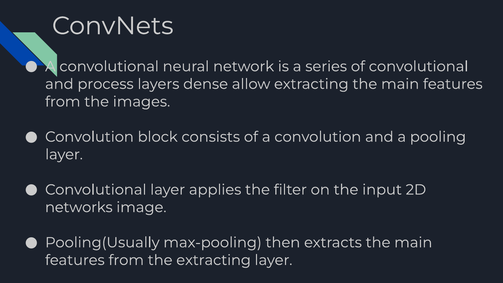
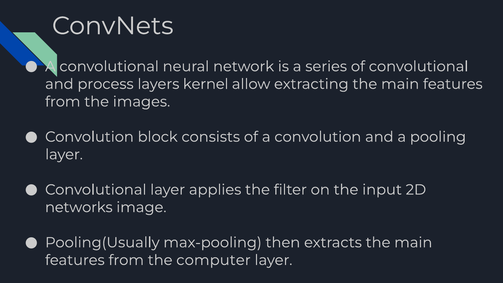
dense: dense -> kernel
the extracting: extracting -> computer
